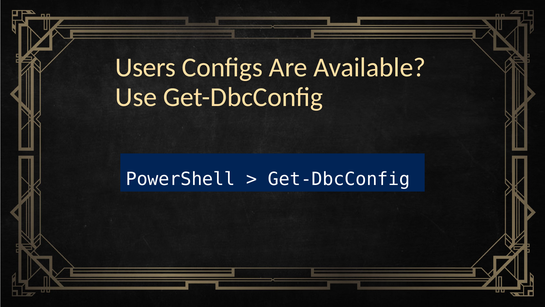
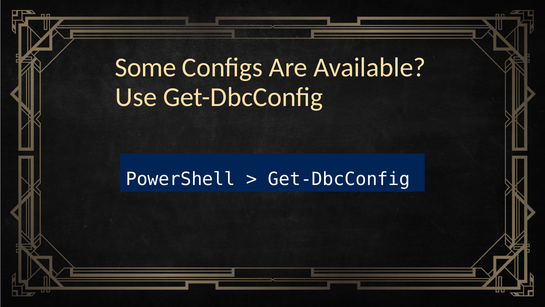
Users: Users -> Some
